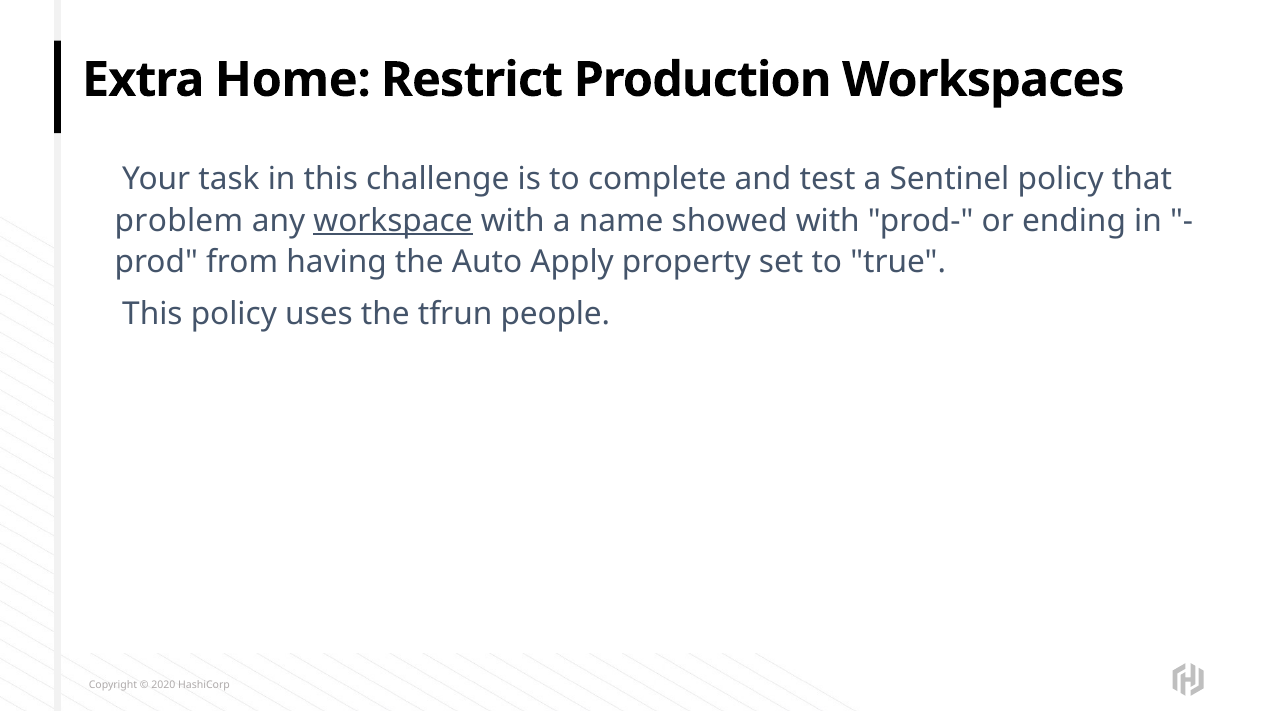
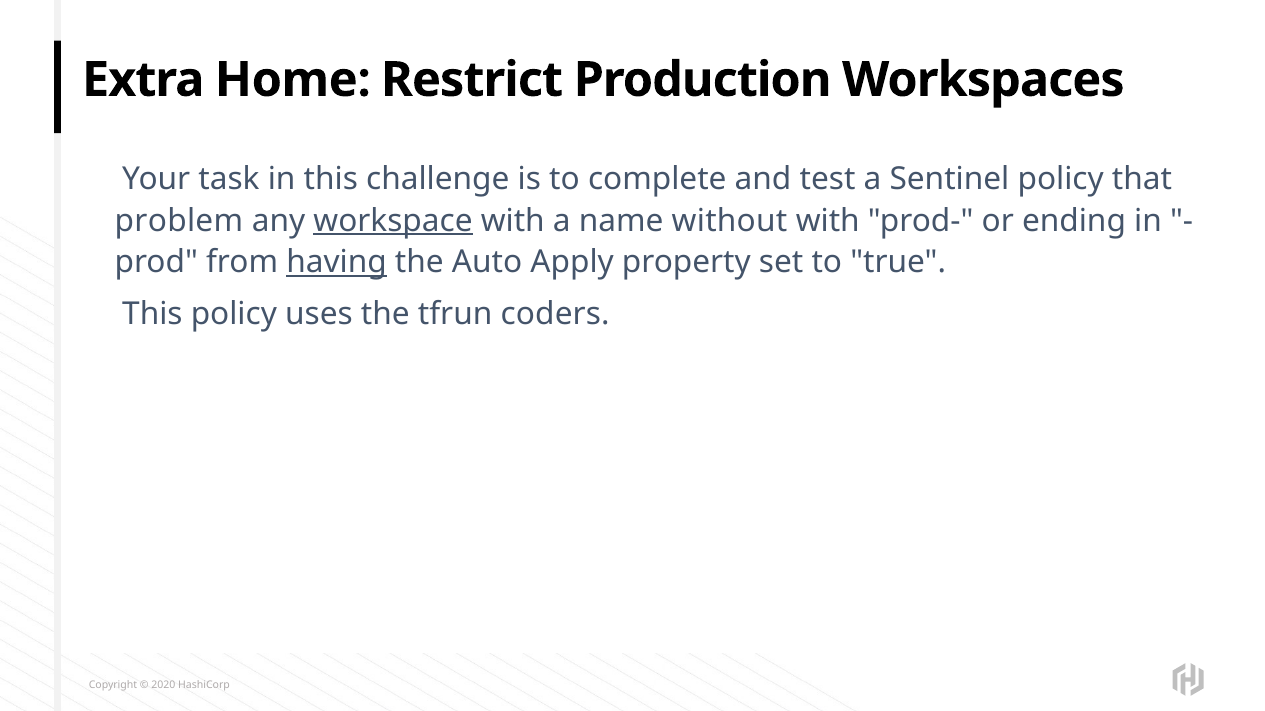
showed: showed -> without
having underline: none -> present
people: people -> coders
